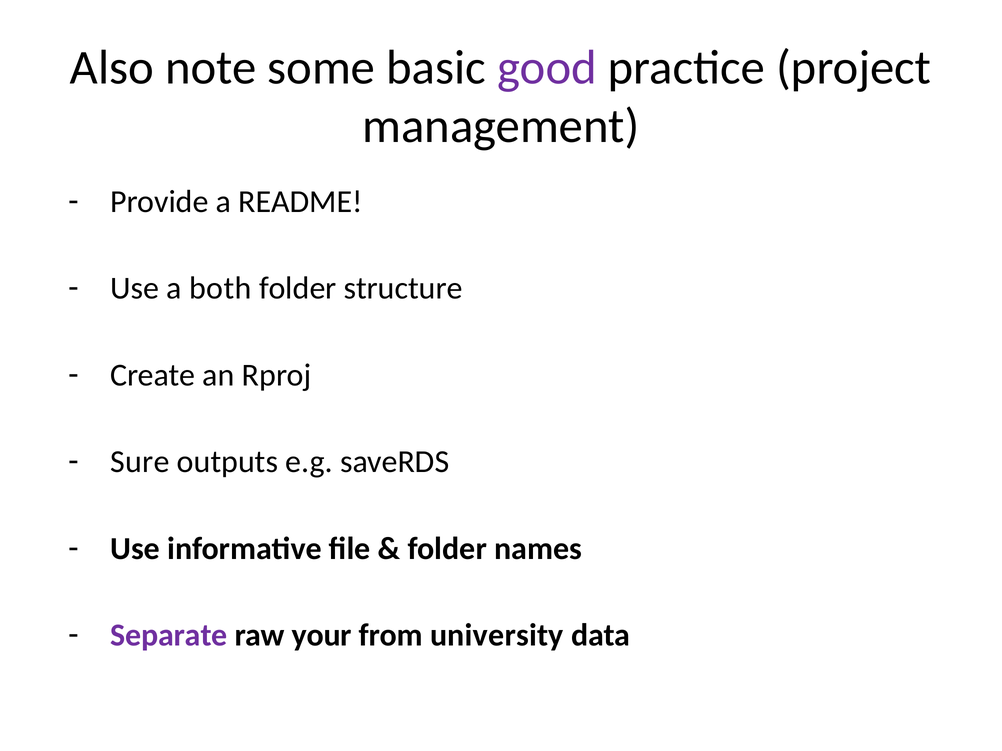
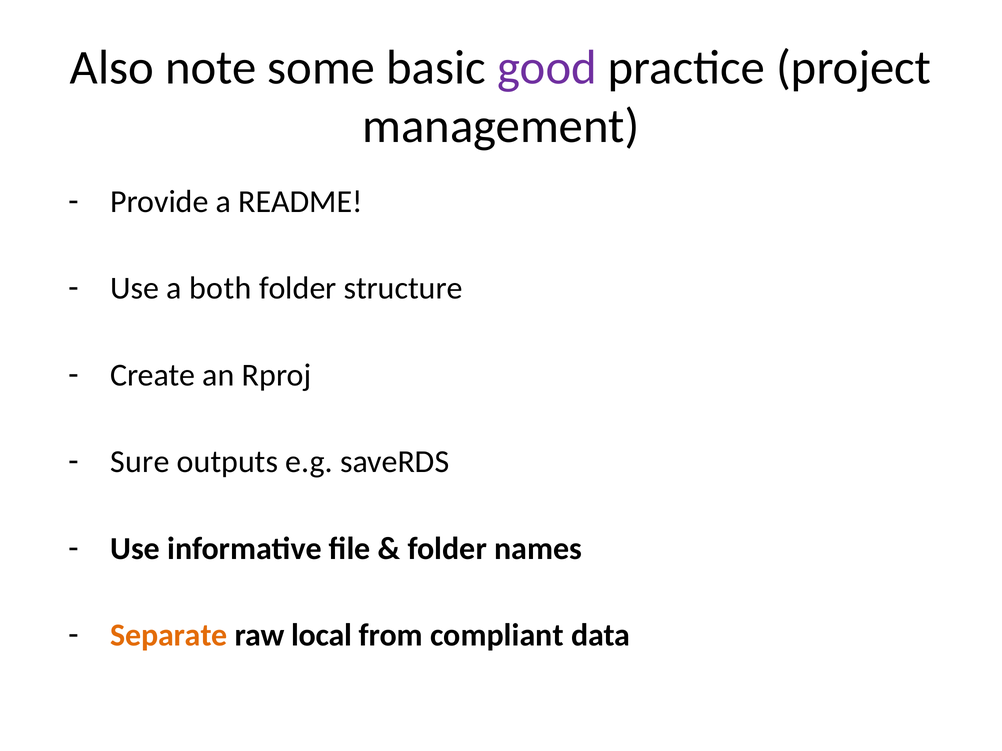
Separate colour: purple -> orange
your: your -> local
university: university -> compliant
